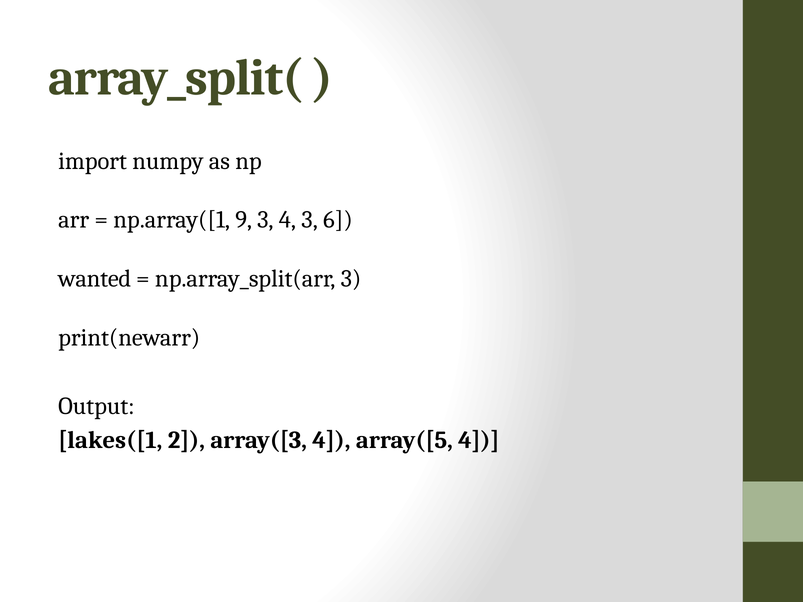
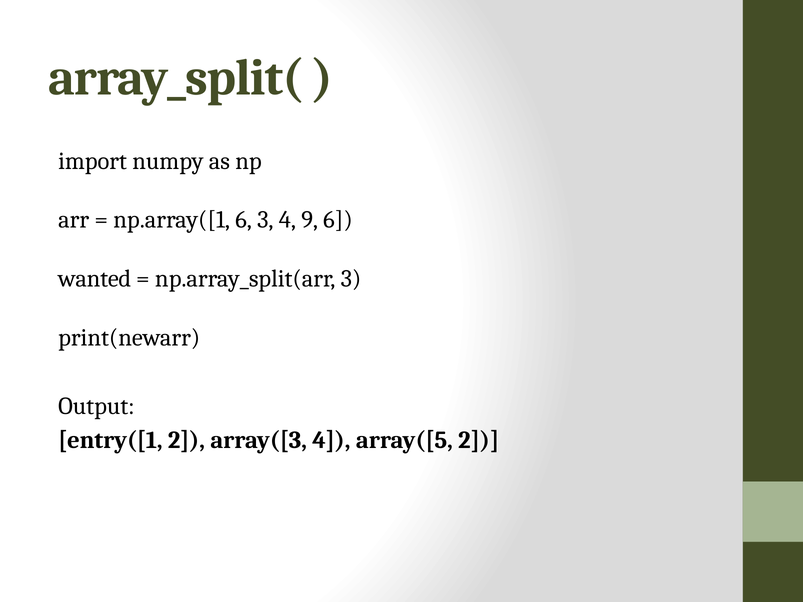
np.array([1 9: 9 -> 6
4 3: 3 -> 9
lakes([1: lakes([1 -> entry([1
array([5 4: 4 -> 2
